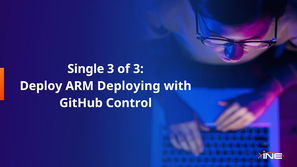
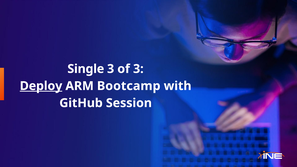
Deploy underline: none -> present
Deploying: Deploying -> Bootcamp
Control: Control -> Session
